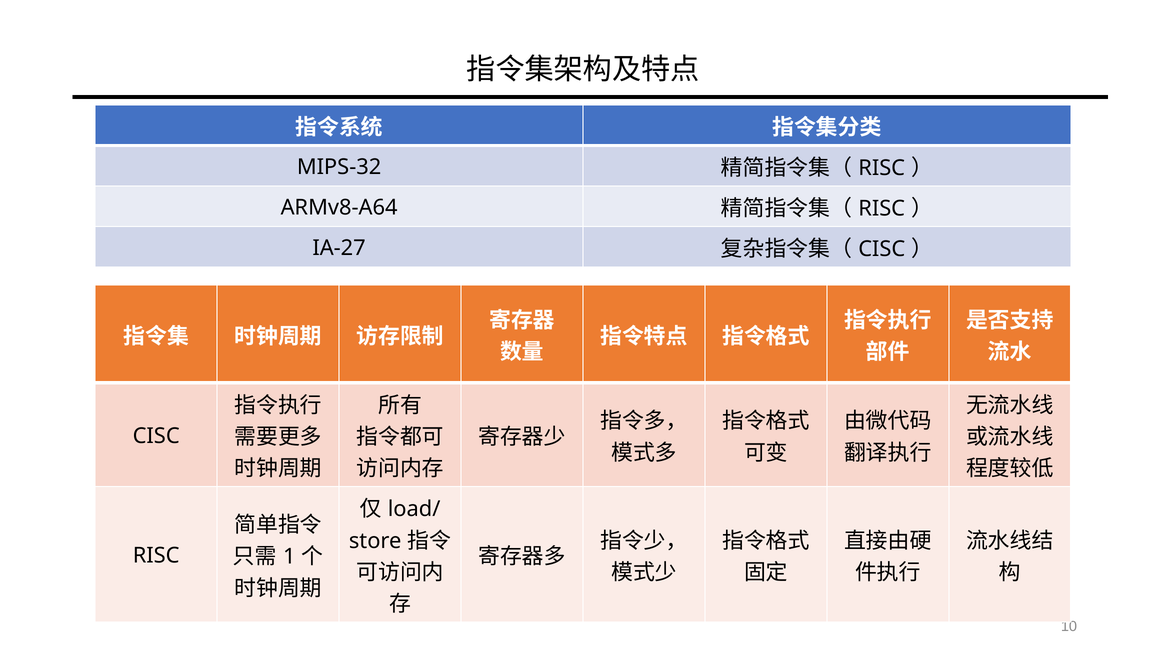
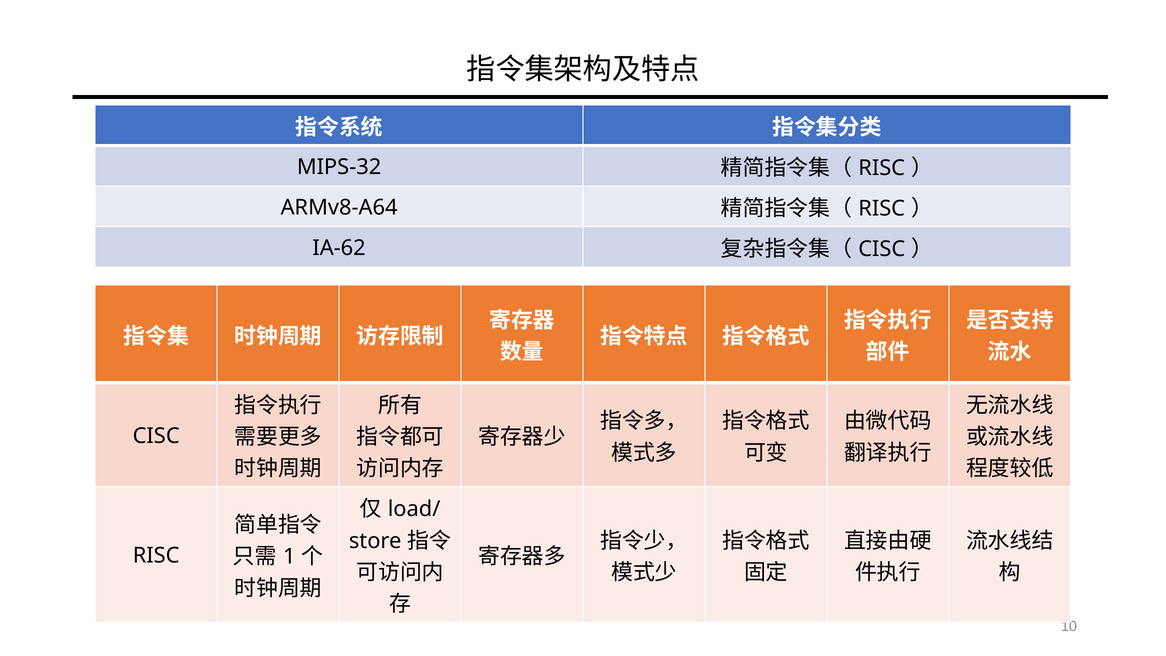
IA-27: IA-27 -> IA-62
